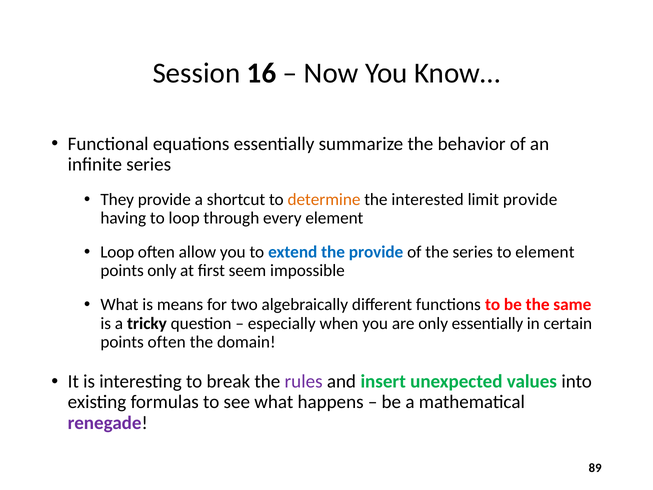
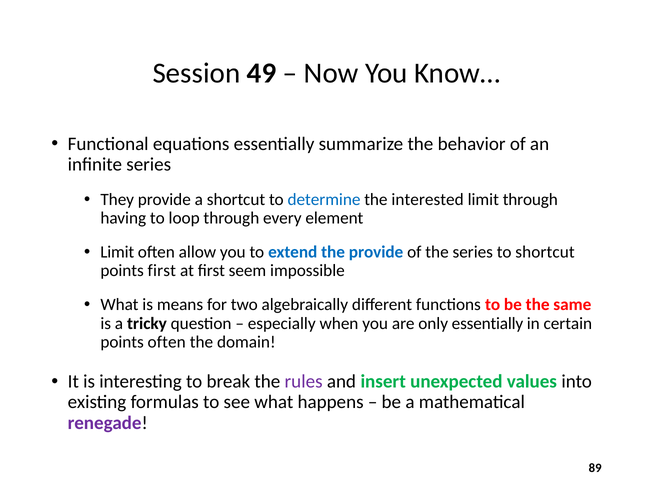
16: 16 -> 49
determine colour: orange -> blue
limit provide: provide -> through
Loop at (117, 252): Loop -> Limit
to element: element -> shortcut
points only: only -> first
